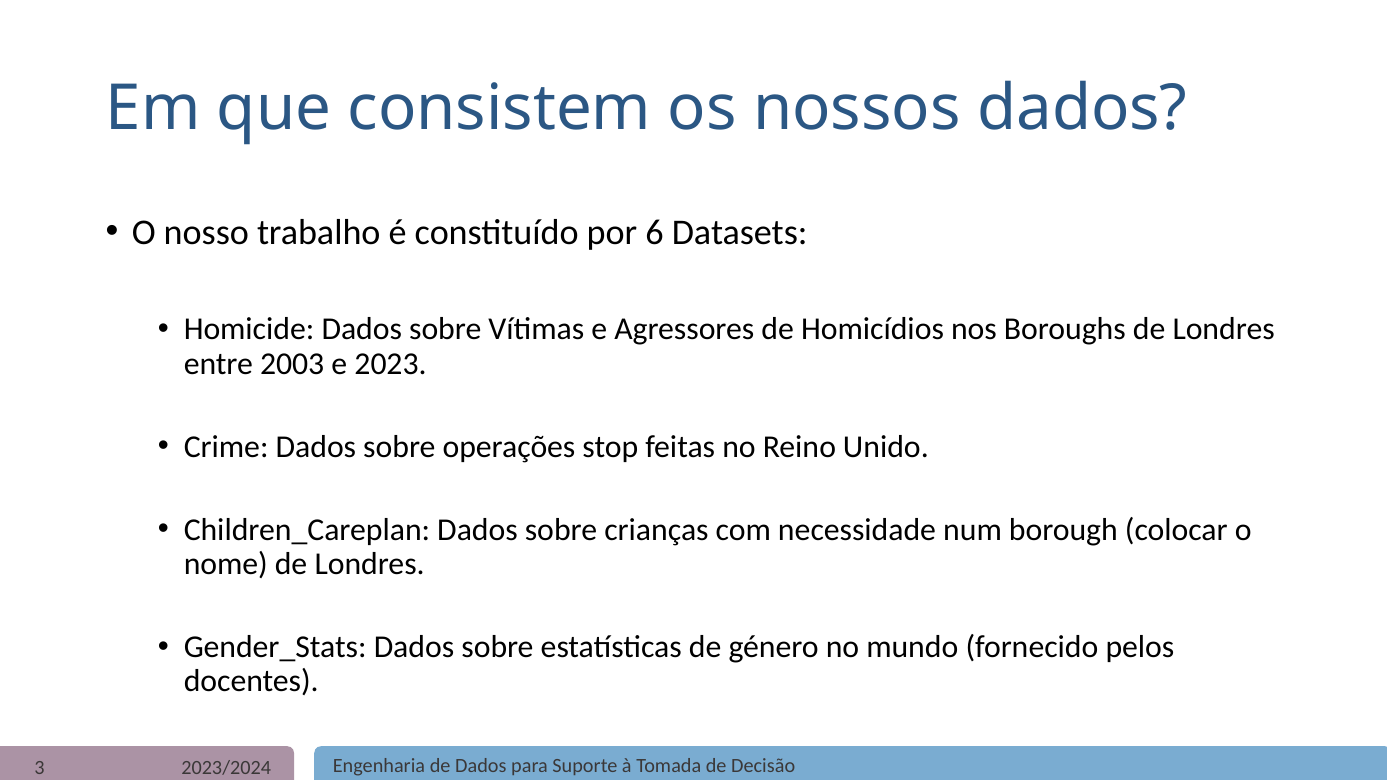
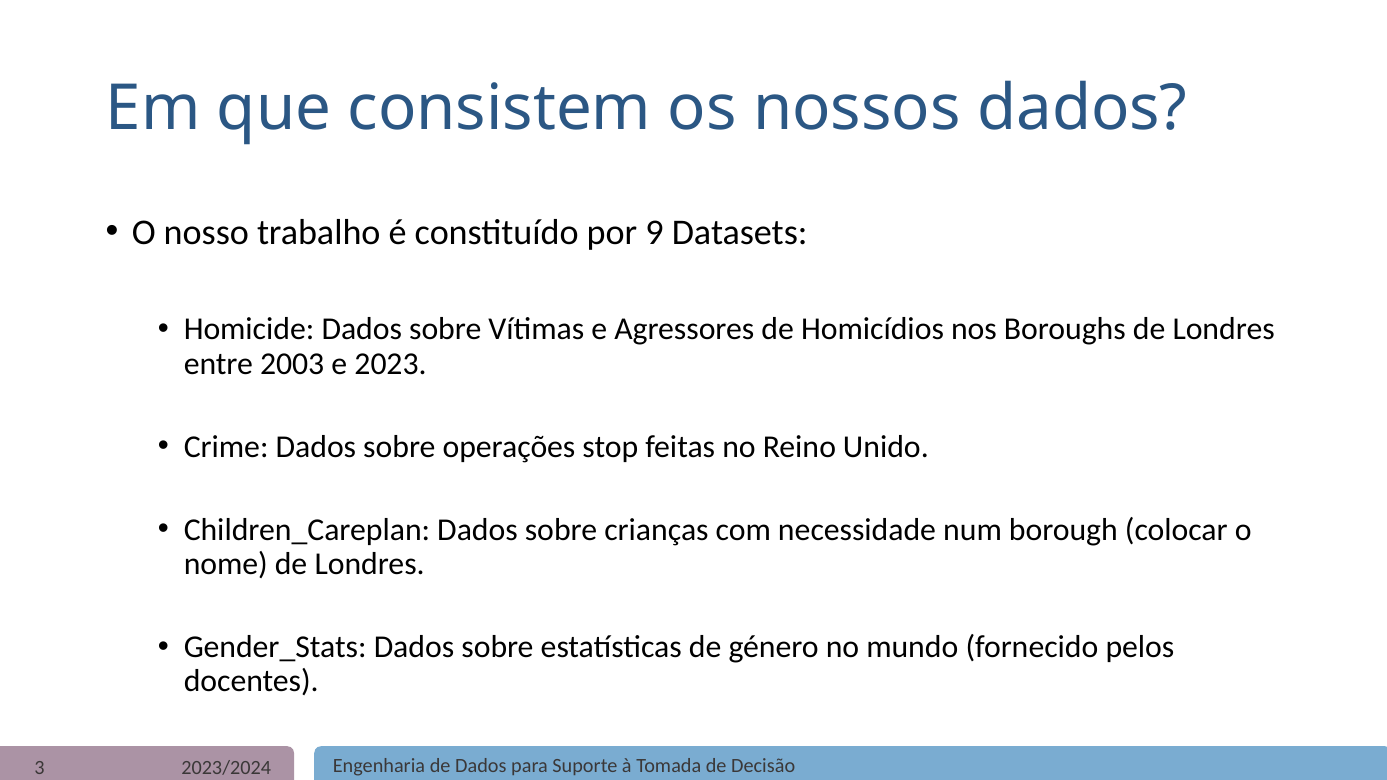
6: 6 -> 9
